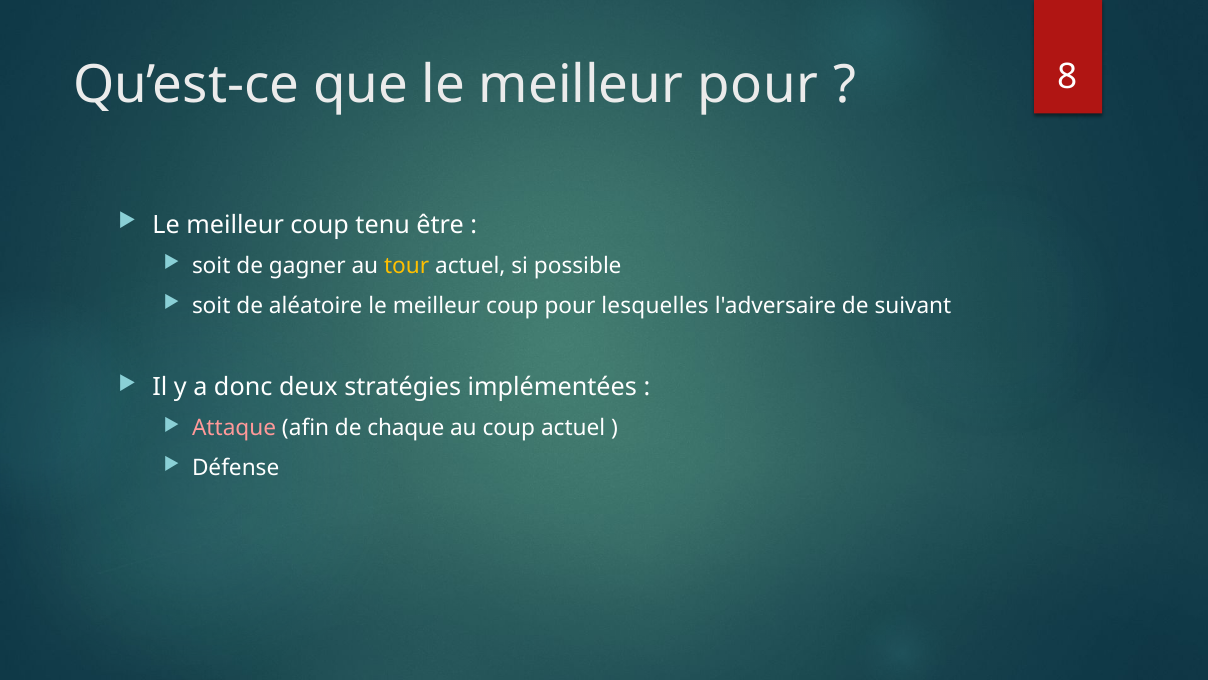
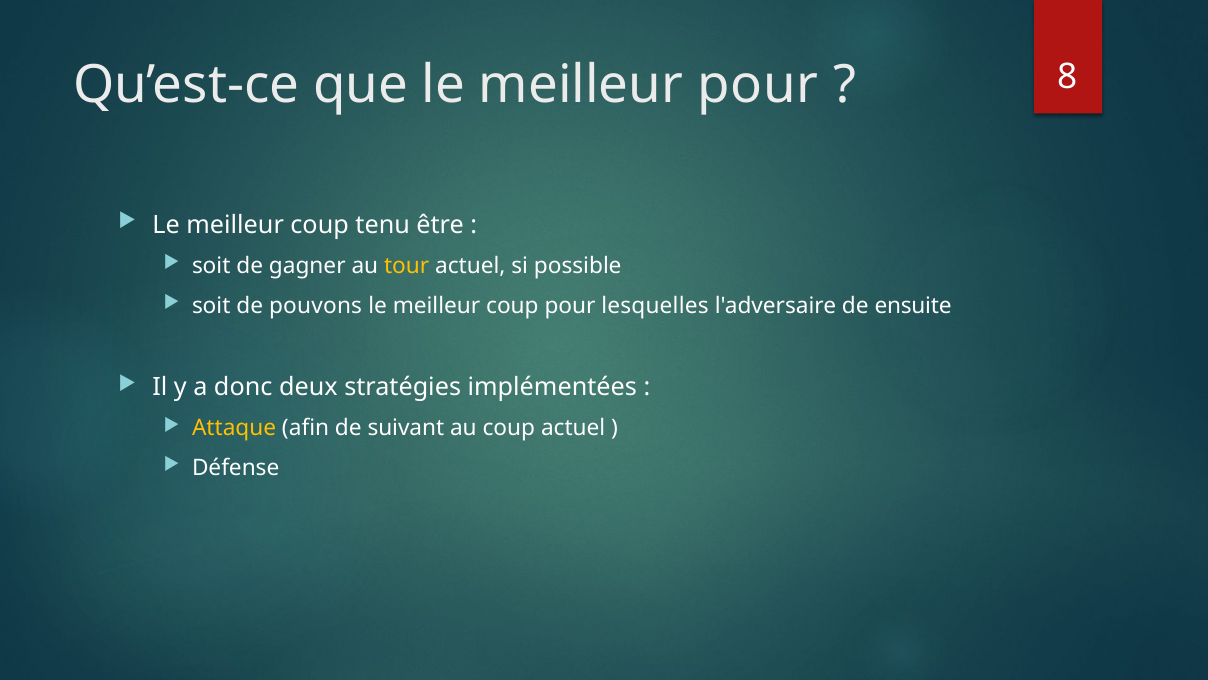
aléatoire: aléatoire -> pouvons
suivant: suivant -> ensuite
Attaque colour: pink -> yellow
chaque: chaque -> suivant
